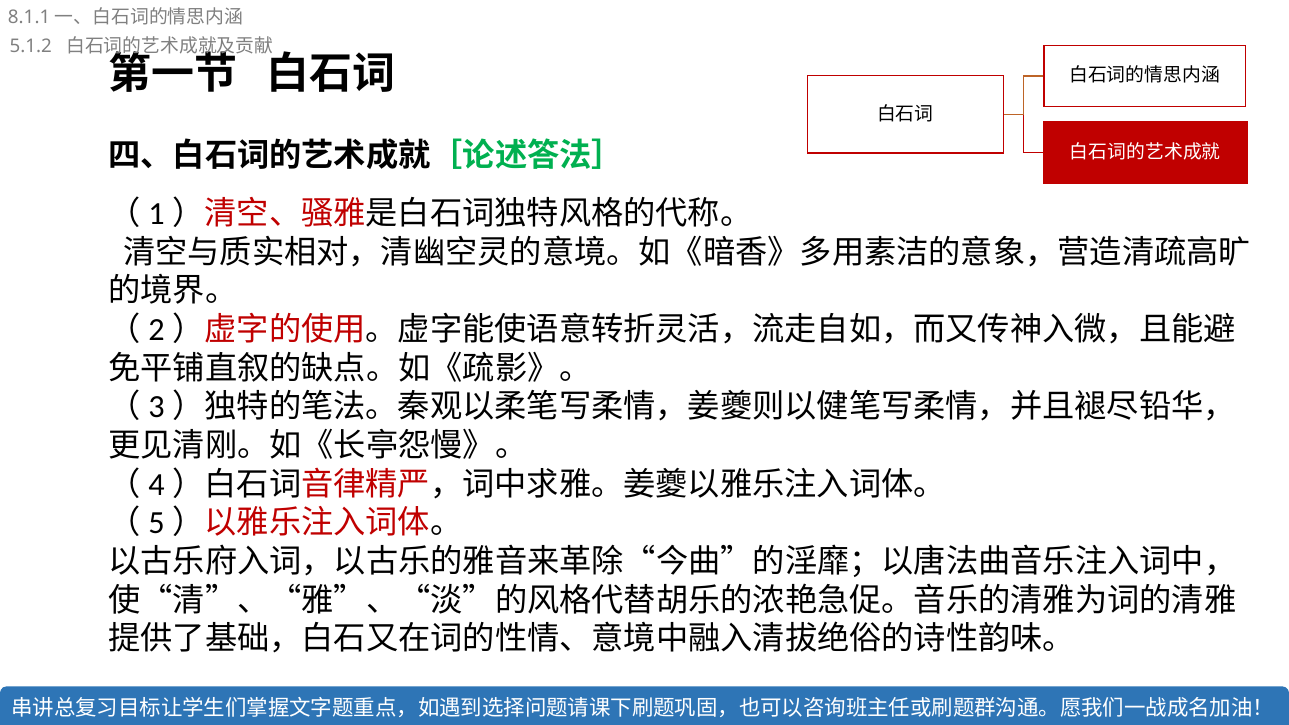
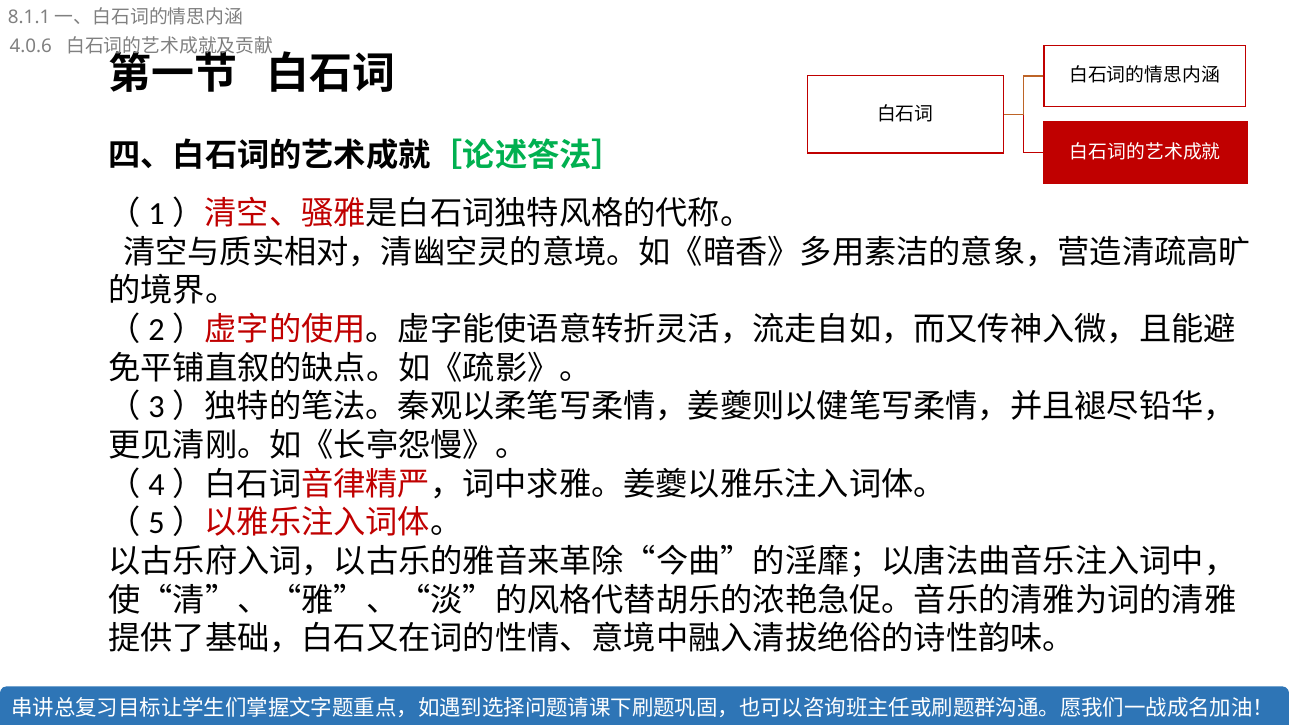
5.1.2: 5.1.2 -> 4.0.6
